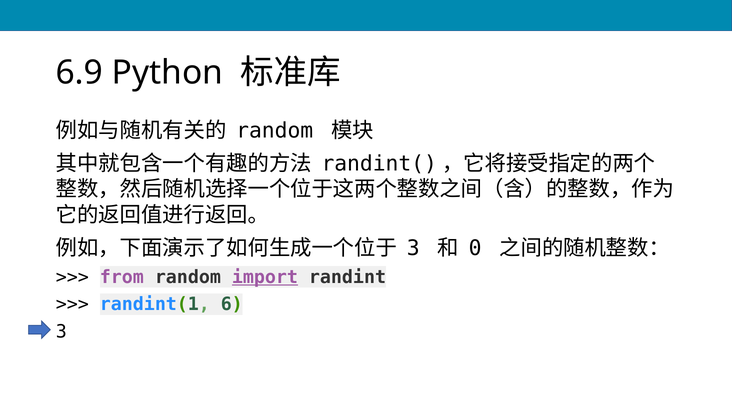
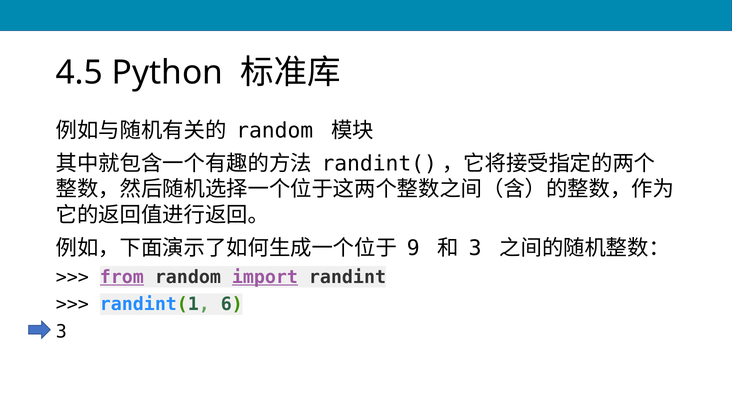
6.9: 6.9 -> 4.5
3 at (413, 248): 3 -> 9
0 at (475, 248): 0 -> 3
from underline: none -> present
